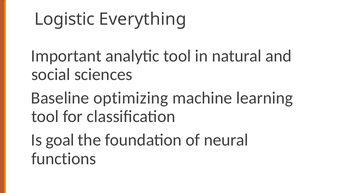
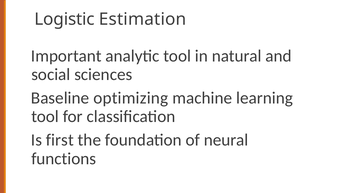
Everything: Everything -> Estimation
goal: goal -> first
